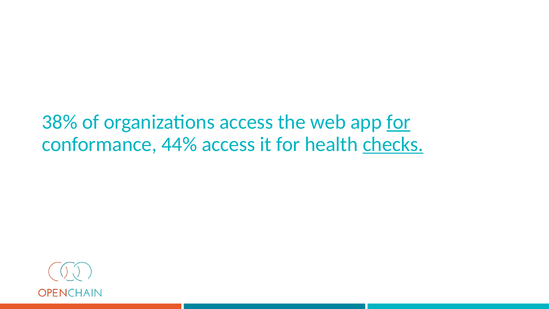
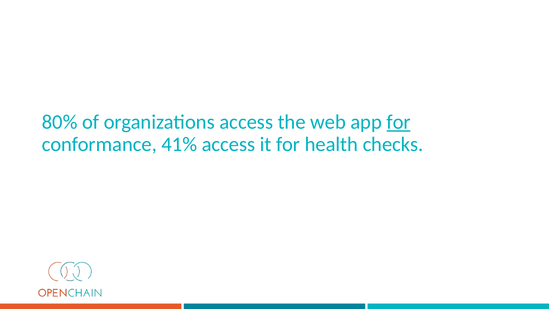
38%: 38% -> 80%
44%: 44% -> 41%
checks underline: present -> none
